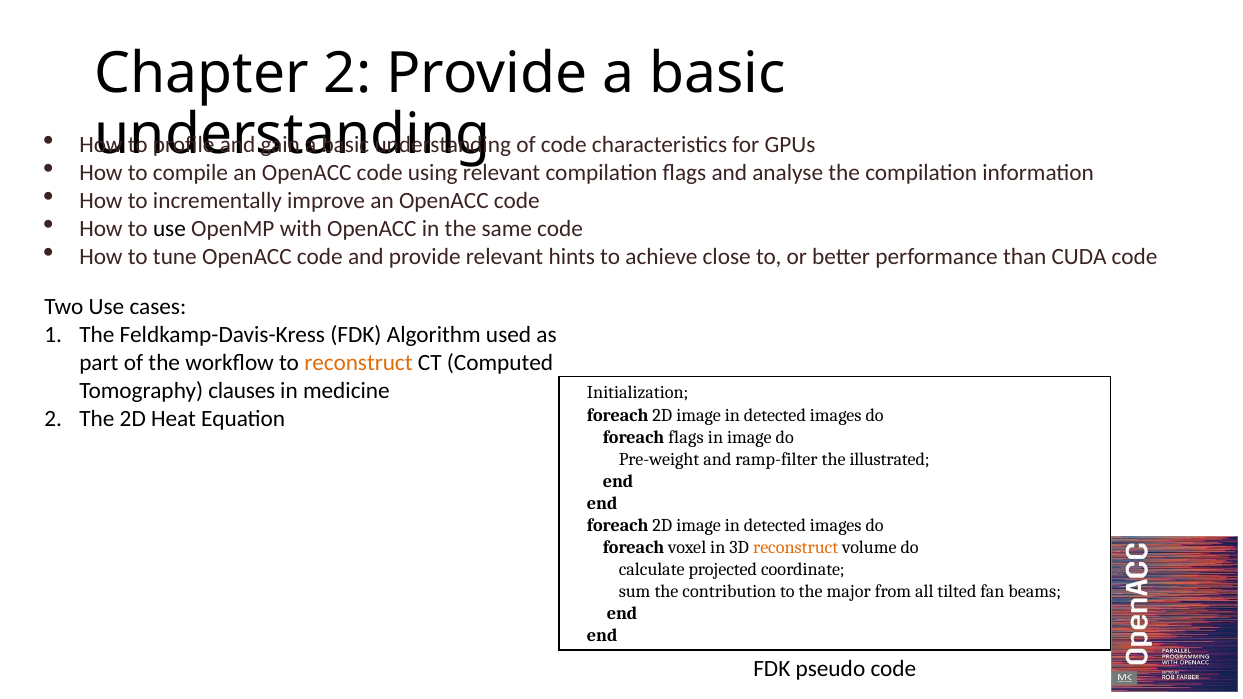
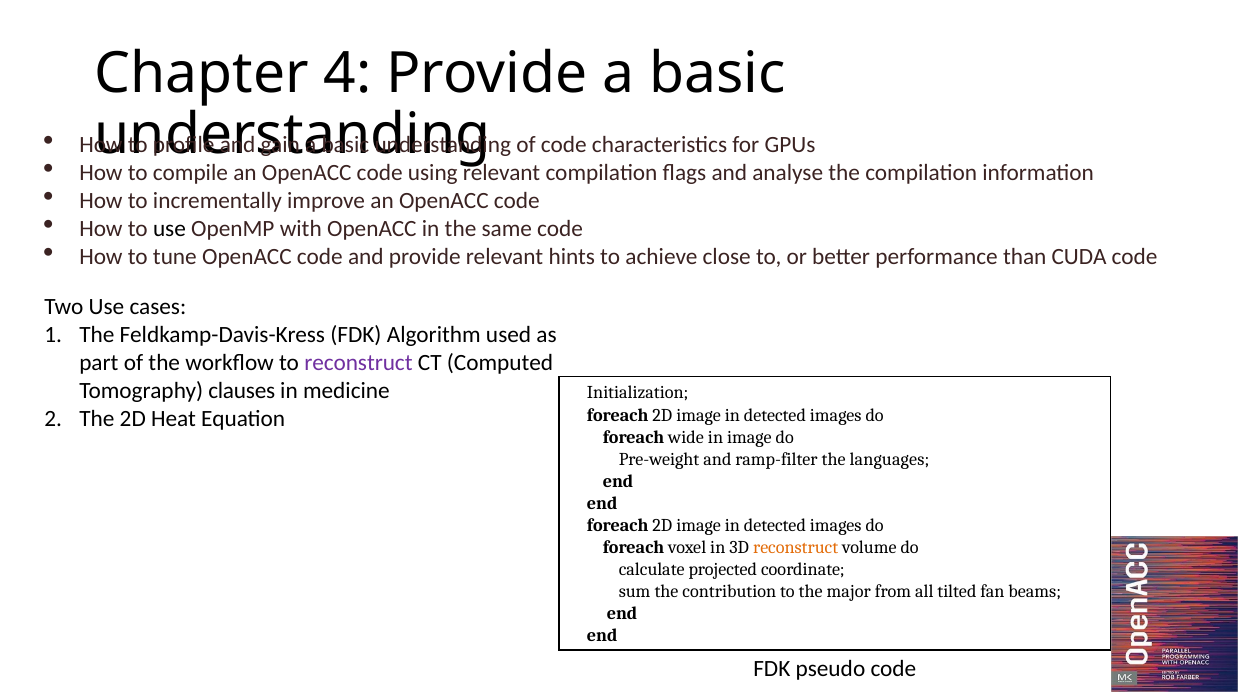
Chapter 2: 2 -> 4
reconstruct at (358, 363) colour: orange -> purple
foreach flags: flags -> wide
illustrated: illustrated -> languages
